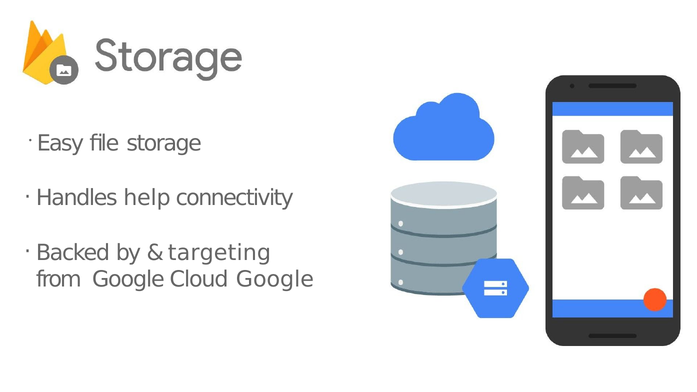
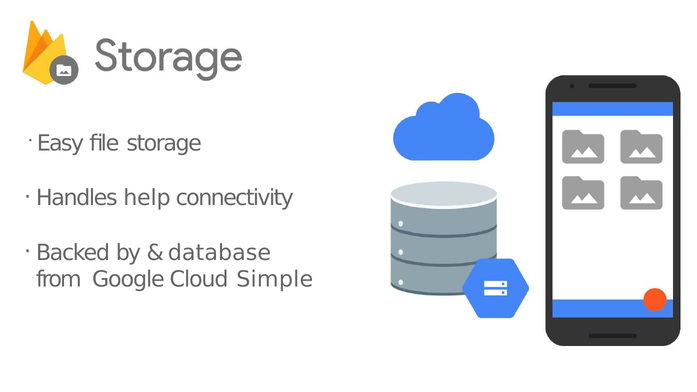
targeting: targeting -> database
Cloud Google: Google -> Simple
